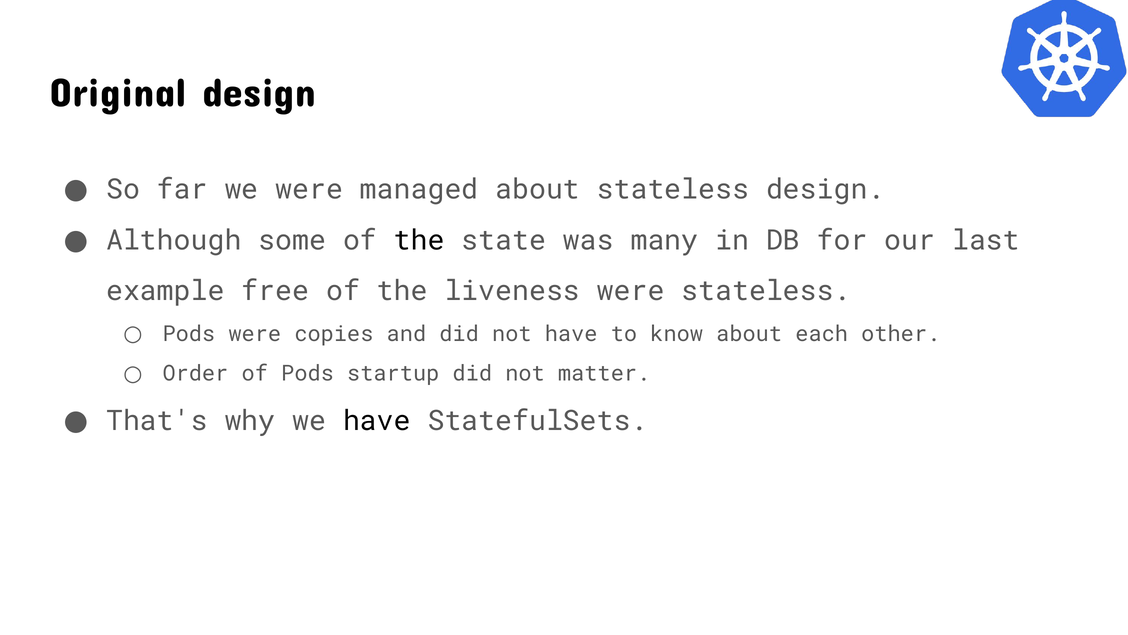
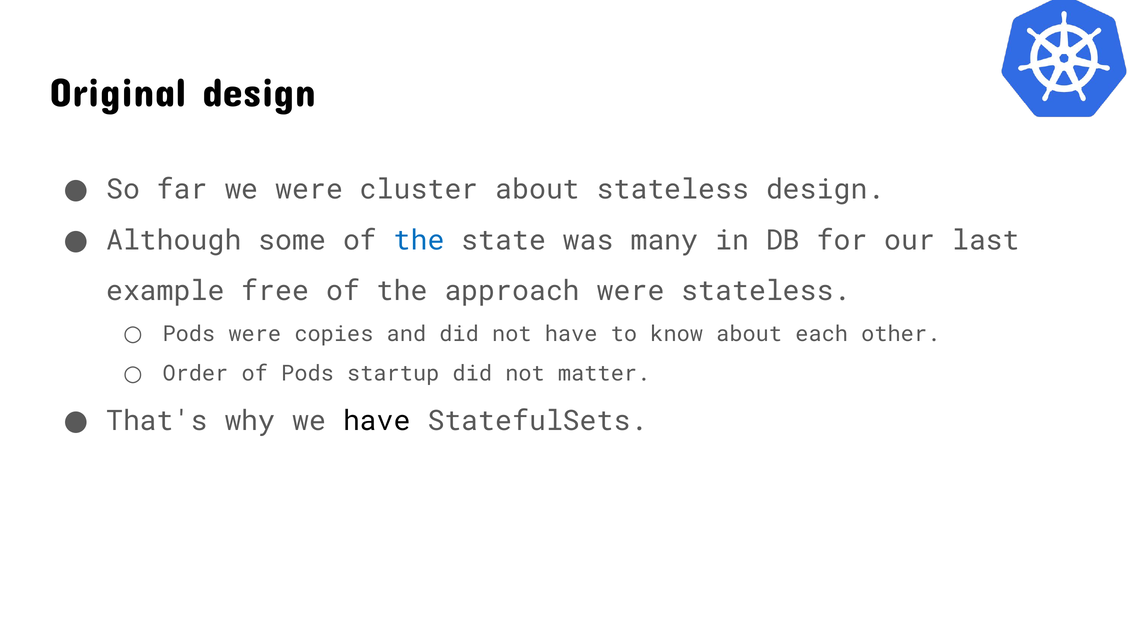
managed: managed -> cluster
the at (419, 240) colour: black -> blue
liveness: liveness -> approach
